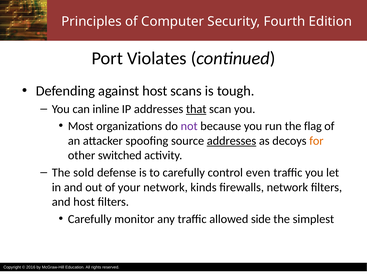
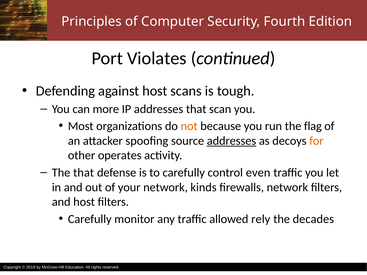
inline: inline -> more
that at (196, 109) underline: present -> none
not colour: purple -> orange
switched: switched -> operates
The sold: sold -> that
side: side -> rely
simplest: simplest -> decades
